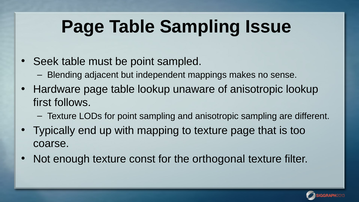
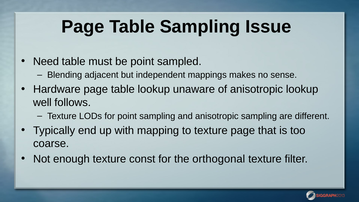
Seek: Seek -> Need
first: first -> well
